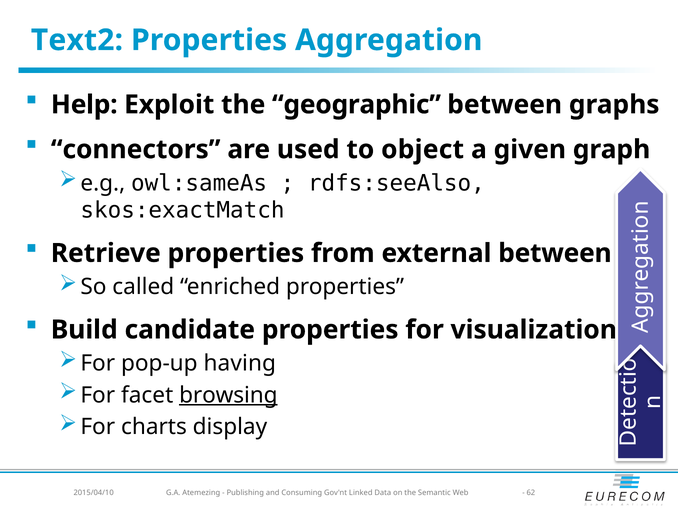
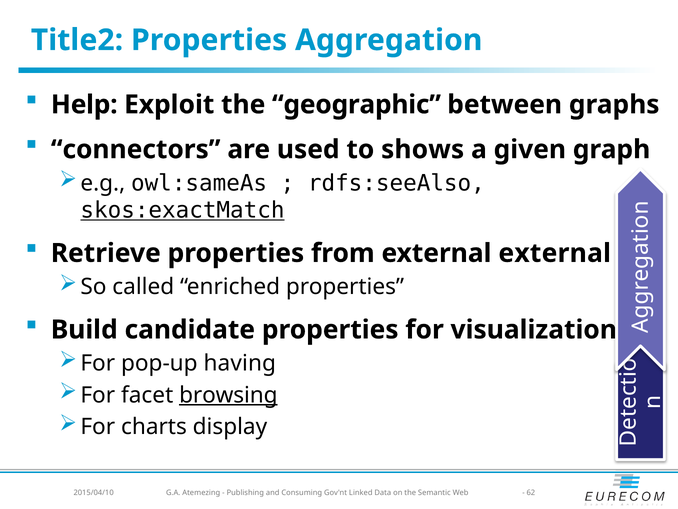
Text2: Text2 -> Title2
object: object -> shows
skos:exactMatch underline: none -> present
external between: between -> external
